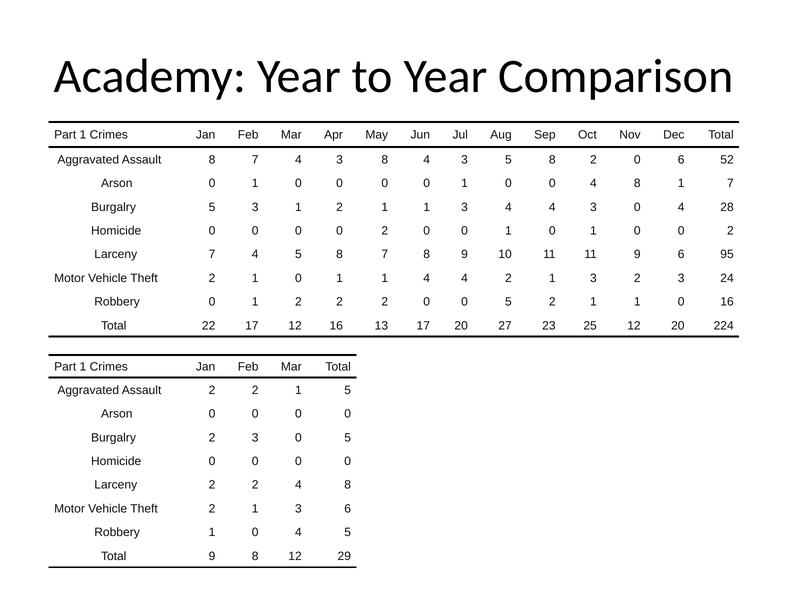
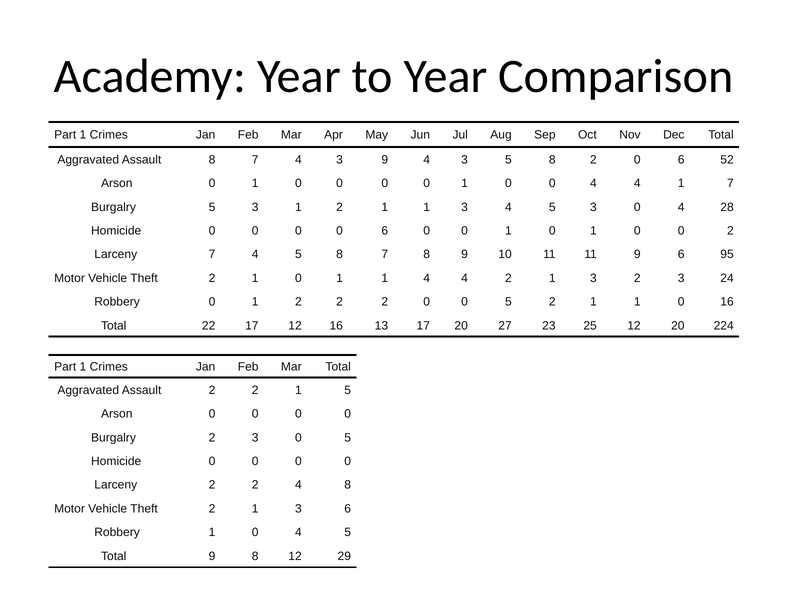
3 8: 8 -> 9
0 4 8: 8 -> 4
3 4 4: 4 -> 5
0 0 0 2: 2 -> 6
